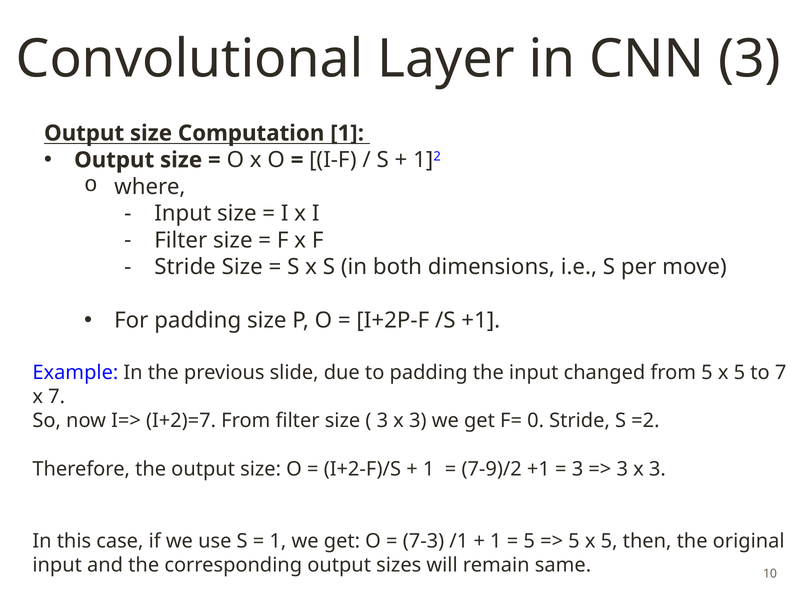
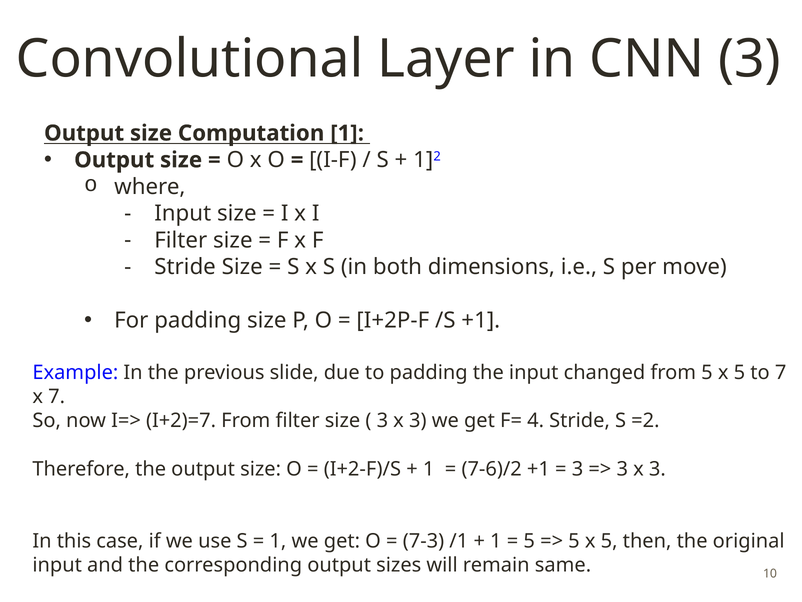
0: 0 -> 4
7-9)/2: 7-9)/2 -> 7-6)/2
